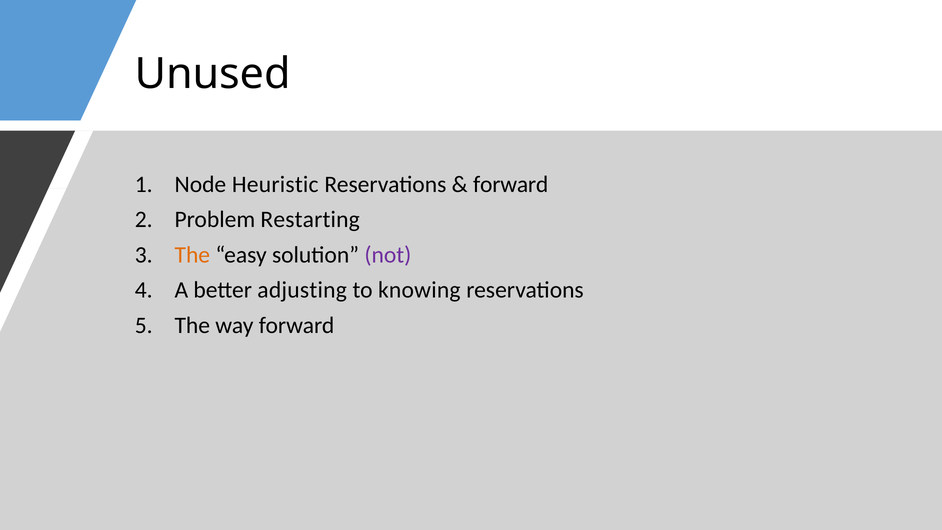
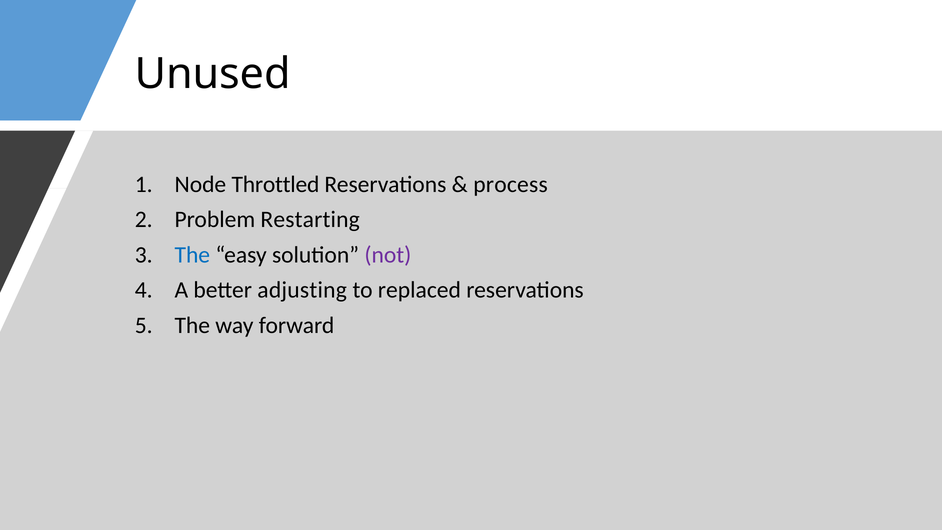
Heuristic: Heuristic -> Throttled
forward at (511, 184): forward -> process
The at (192, 255) colour: orange -> blue
knowing: knowing -> replaced
